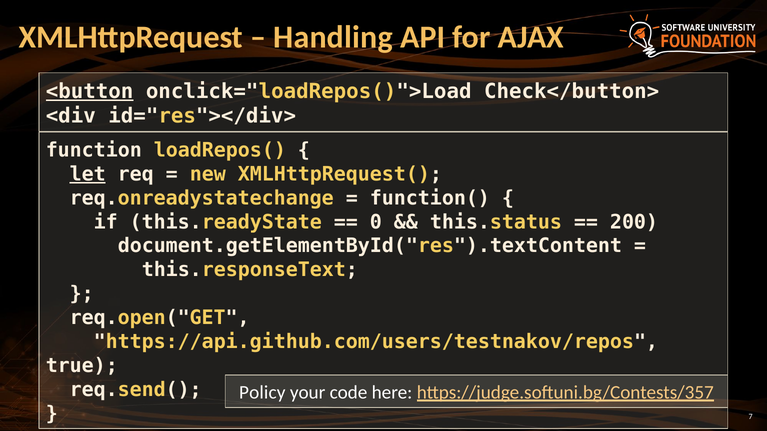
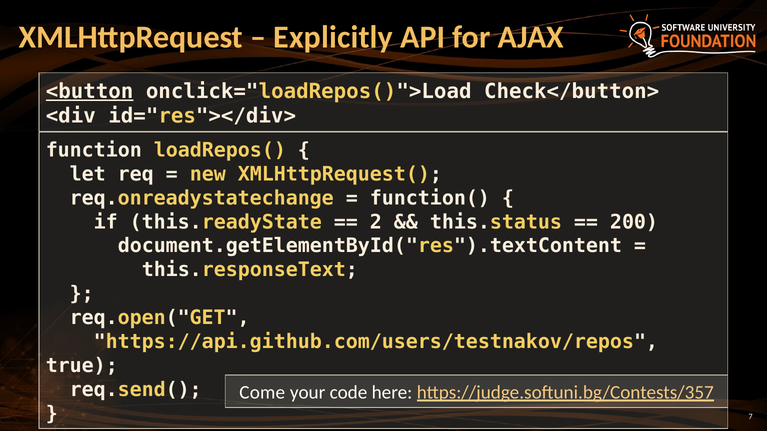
Handling: Handling -> Explicitly
let underline: present -> none
0: 0 -> 2
Policy: Policy -> Come
